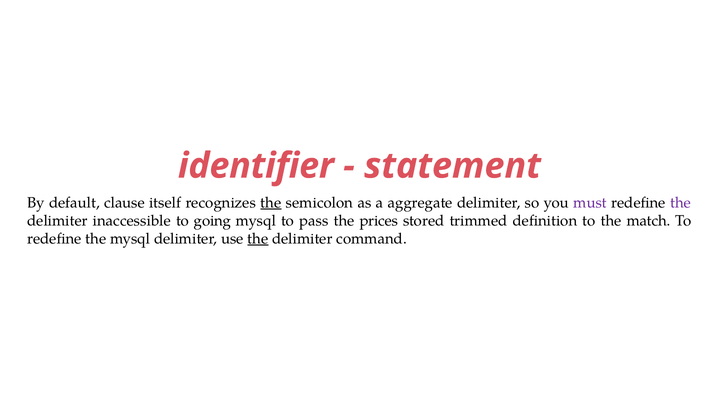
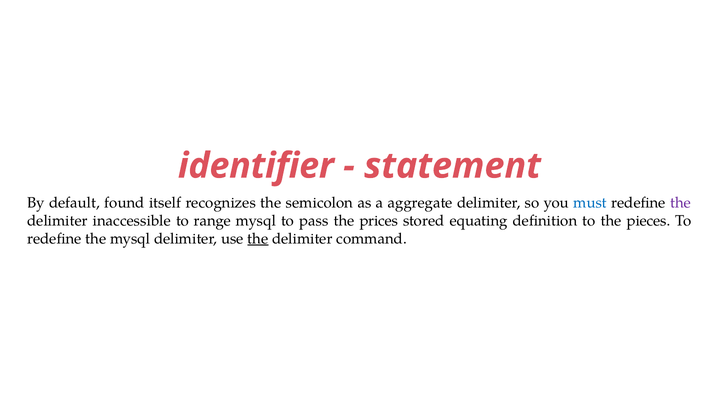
clause: clause -> found
the at (271, 203) underline: present -> none
must colour: purple -> blue
going: going -> range
trimmed: trimmed -> equating
match: match -> pieces
